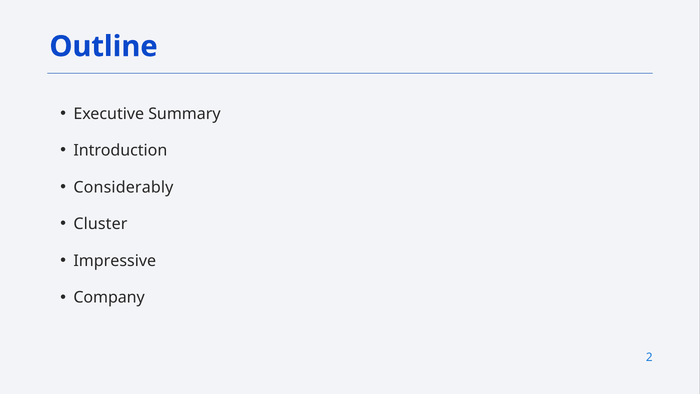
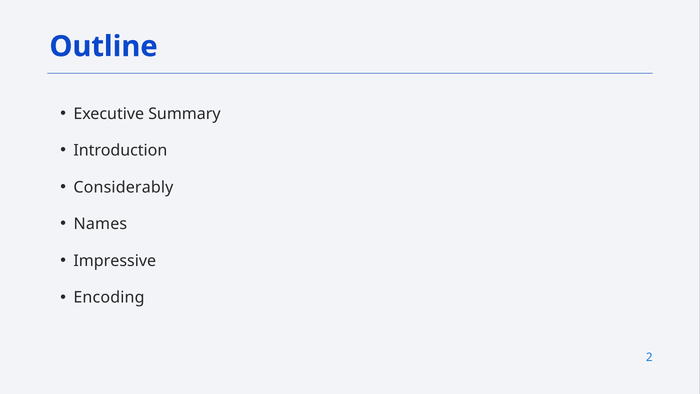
Cluster: Cluster -> Names
Company: Company -> Encoding
